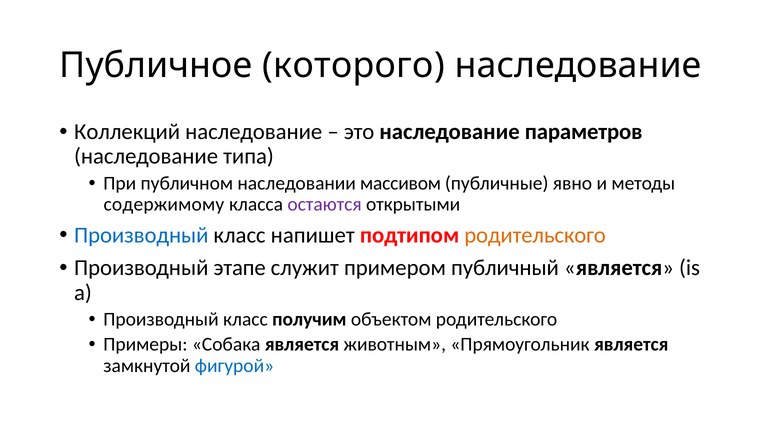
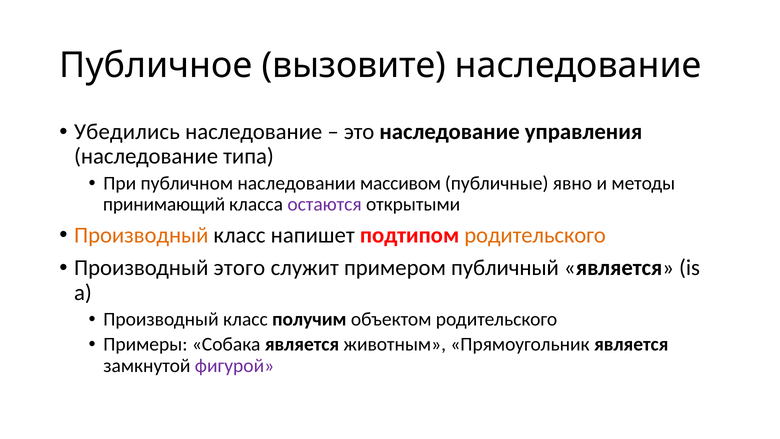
которого: которого -> вызовите
Коллекций: Коллекций -> Убедились
параметров: параметров -> управления
содержимому: содержимому -> принимающий
Производный at (141, 235) colour: blue -> orange
этапе: этапе -> этого
фигурой colour: blue -> purple
